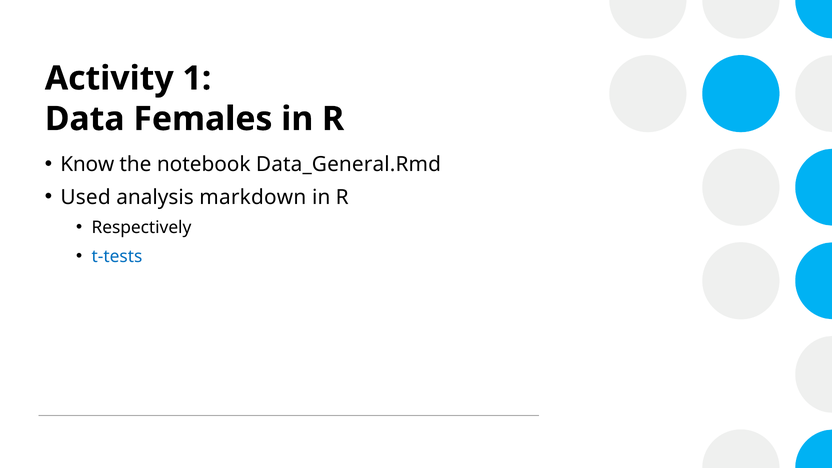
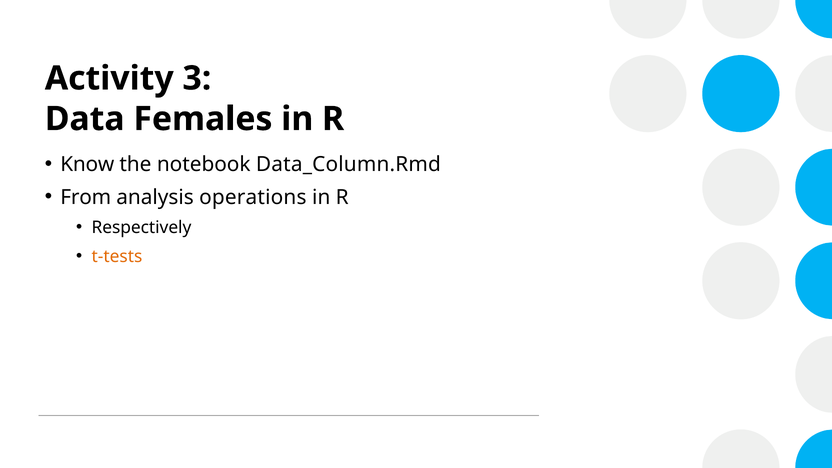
1: 1 -> 3
Data_General.Rmd: Data_General.Rmd -> Data_Column.Rmd
Used: Used -> From
markdown: markdown -> operations
t-tests colour: blue -> orange
